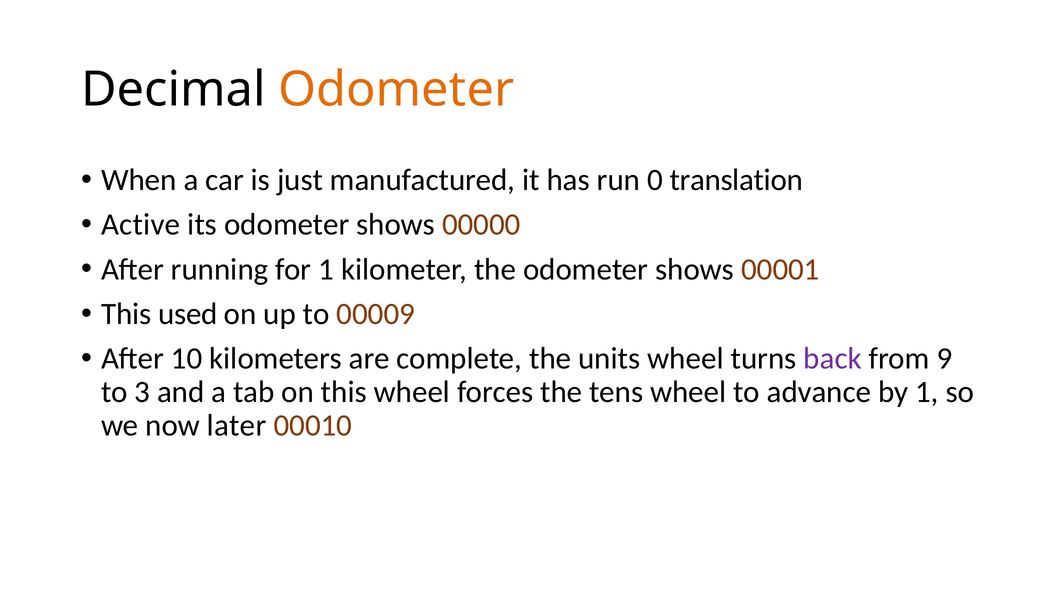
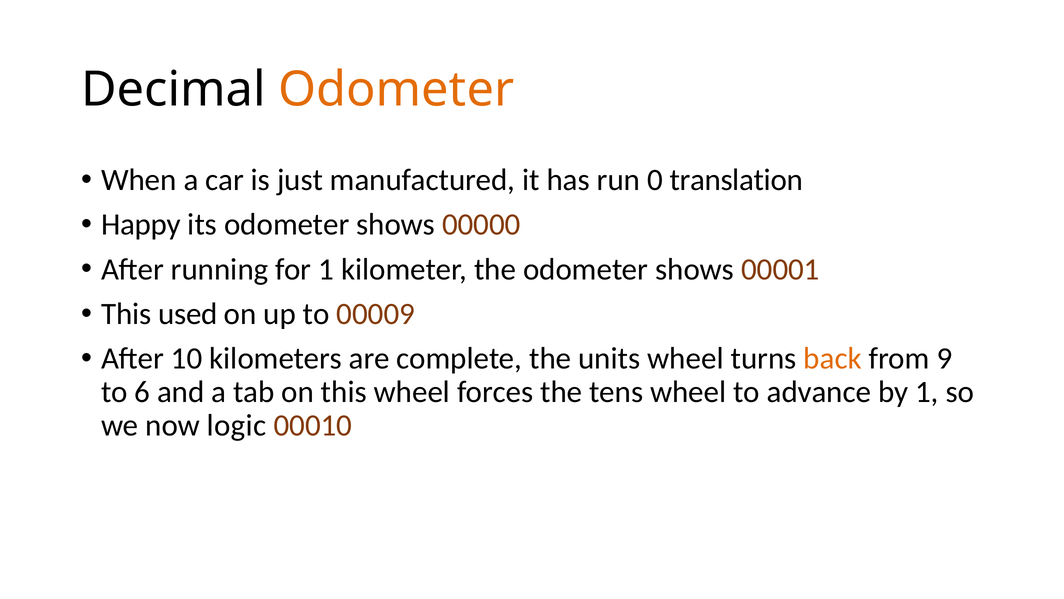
Active: Active -> Happy
back colour: purple -> orange
3: 3 -> 6
later: later -> logic
